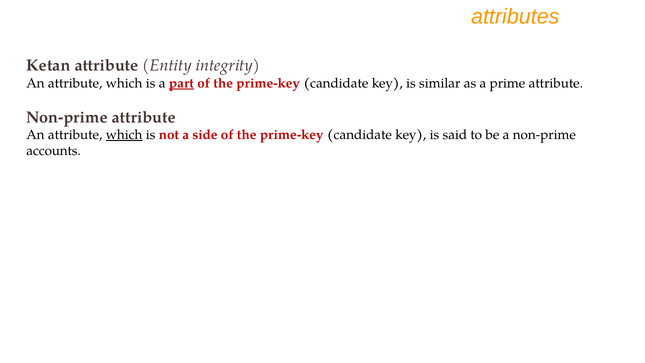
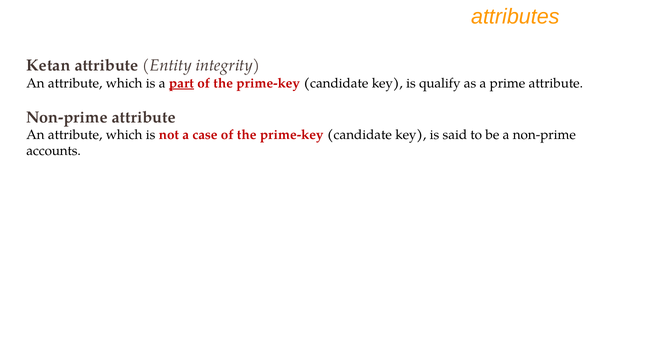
similar: similar -> qualify
which at (124, 135) underline: present -> none
side: side -> case
